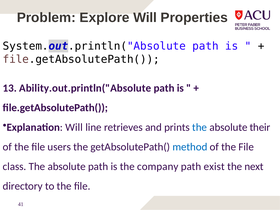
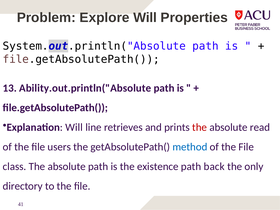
the at (200, 127) colour: blue -> red
their: their -> read
company: company -> existence
exist: exist -> back
next: next -> only
